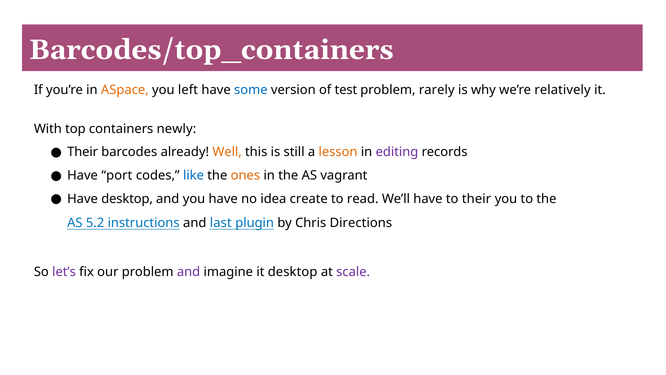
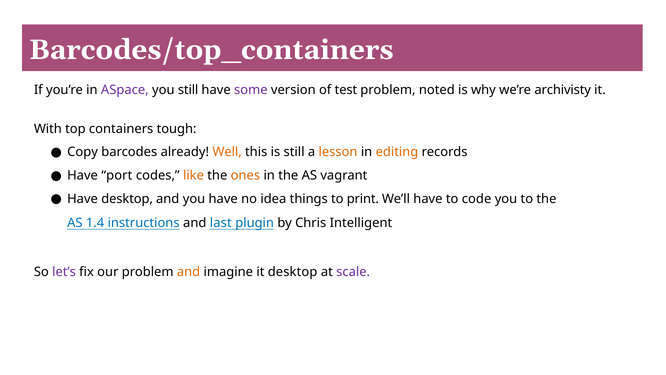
ASpace colour: orange -> purple
you left: left -> still
some colour: blue -> purple
rarely: rarely -> noted
relatively: relatively -> archivisty
newly: newly -> tough
Their at (83, 152): Their -> Copy
editing colour: purple -> orange
like colour: blue -> orange
create: create -> things
read: read -> print
to their: their -> code
5.2: 5.2 -> 1.4
Directions: Directions -> Intelligent
and at (189, 272) colour: purple -> orange
